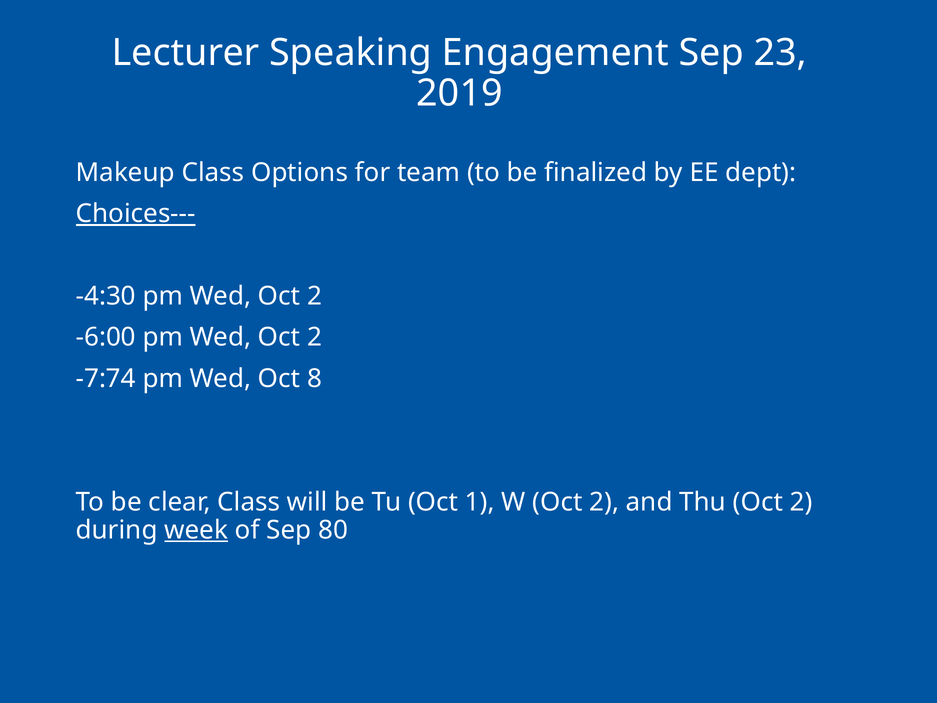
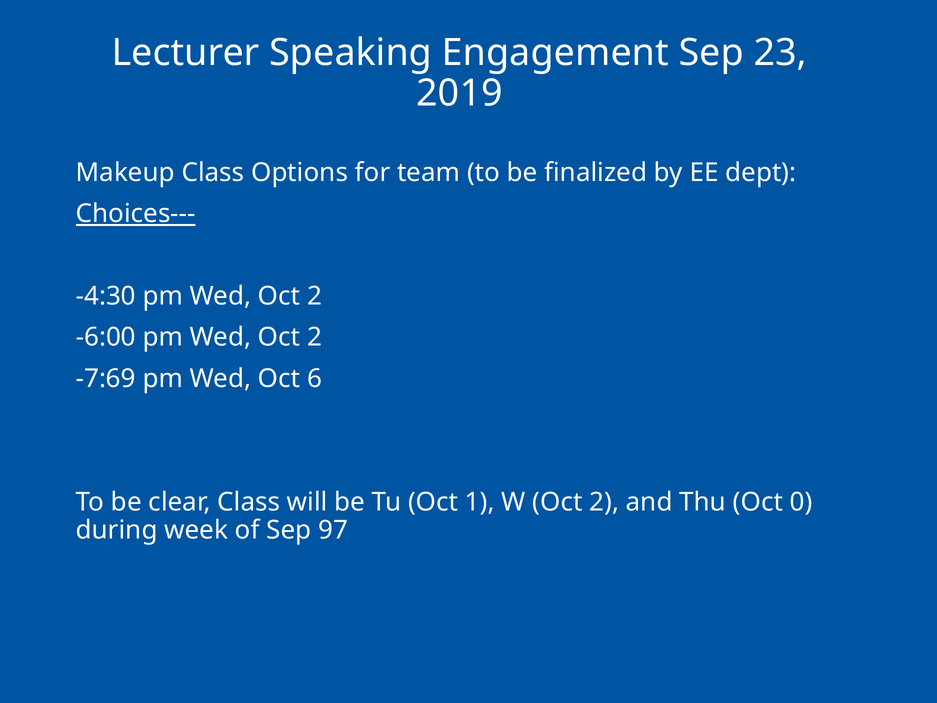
-7:74: -7:74 -> -7:69
8: 8 -> 6
Thu Oct 2: 2 -> 0
week underline: present -> none
80: 80 -> 97
